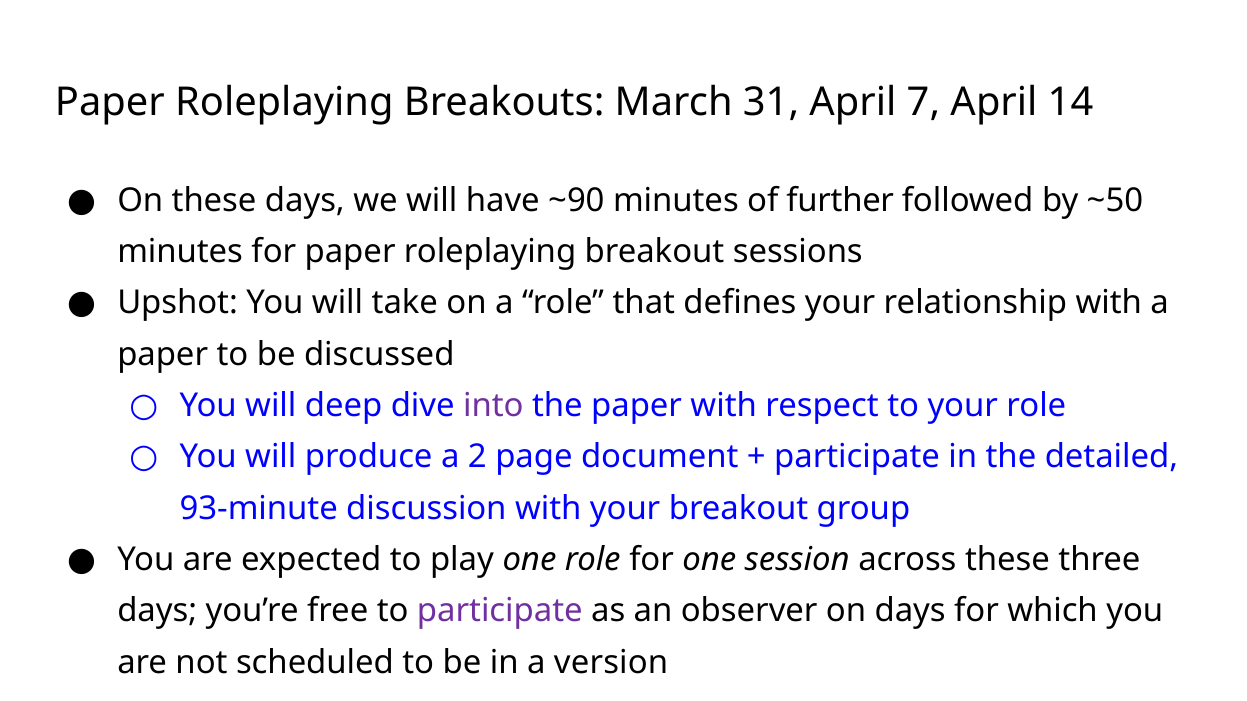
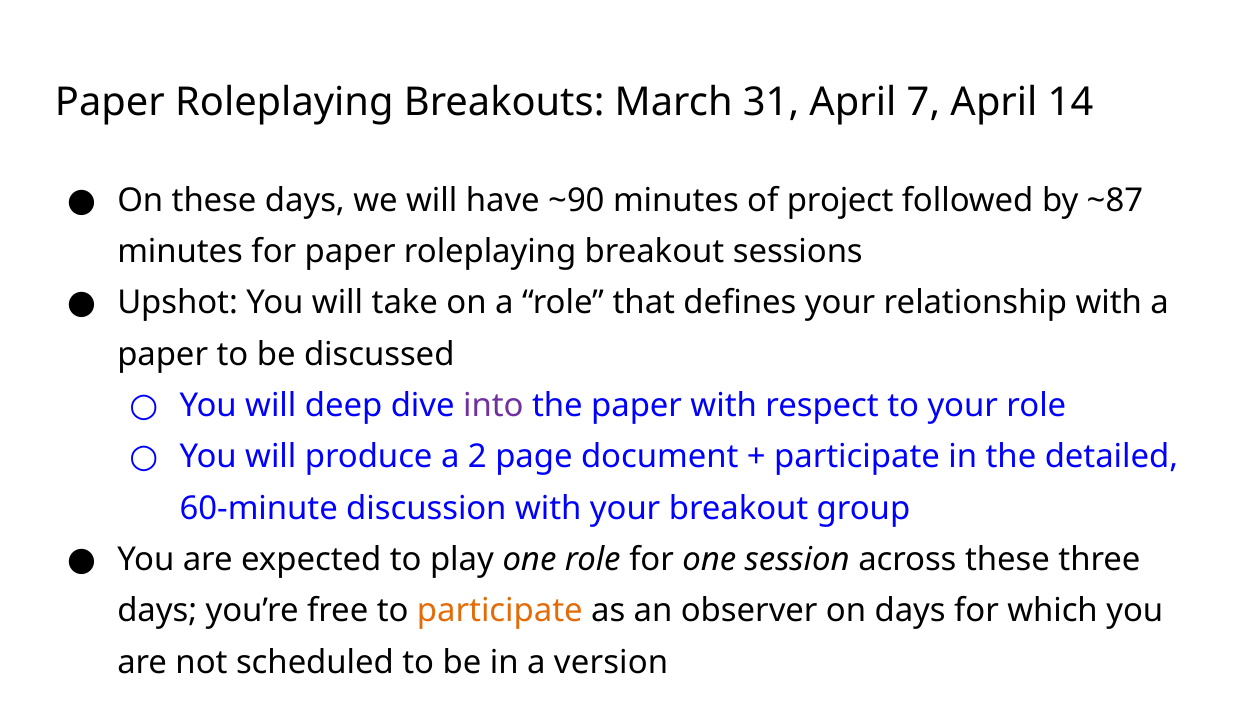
further: further -> project
~50: ~50 -> ~87
93-minute: 93-minute -> 60-minute
participate at (500, 611) colour: purple -> orange
